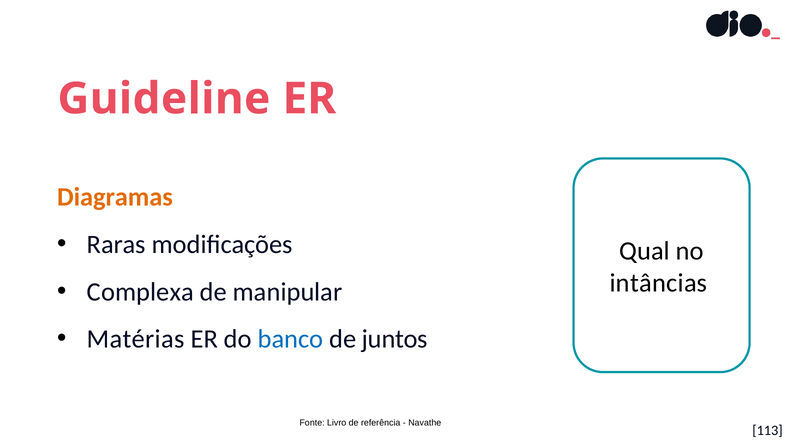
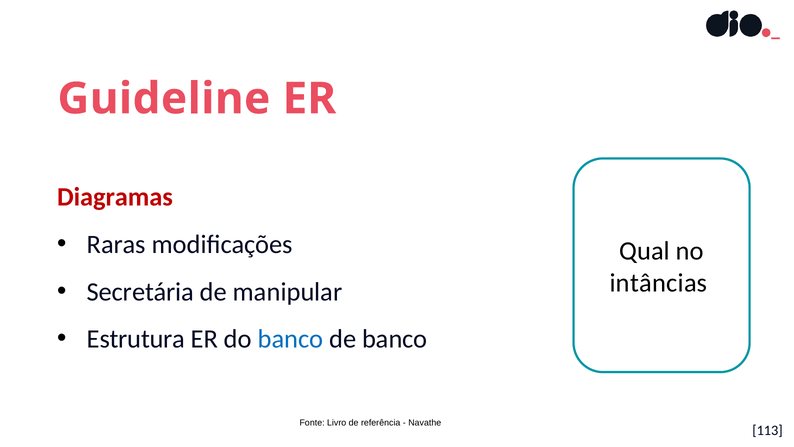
Diagramas colour: orange -> red
Complexa: Complexa -> Secretária
Matérias: Matérias -> Estrutura
de juntos: juntos -> banco
